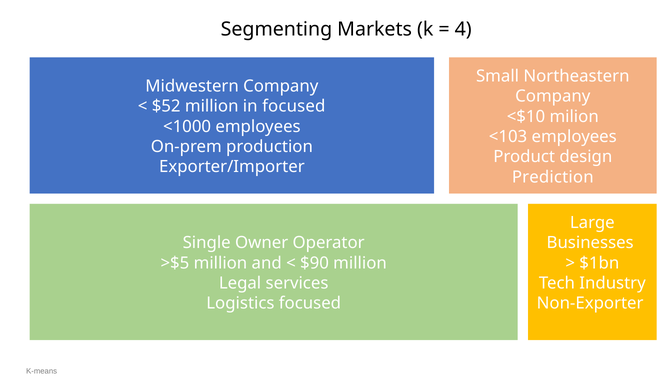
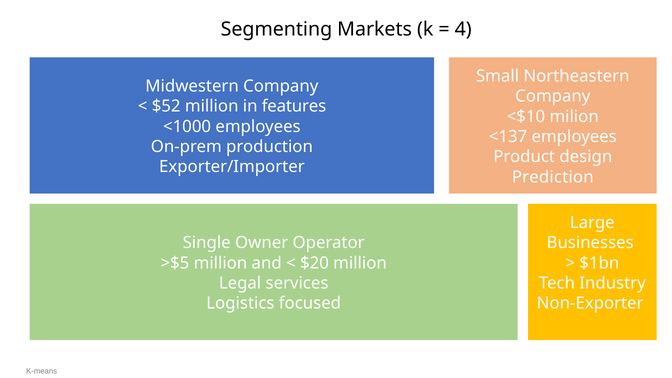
in focused: focused -> features
<103: <103 -> <137
$90: $90 -> $20
